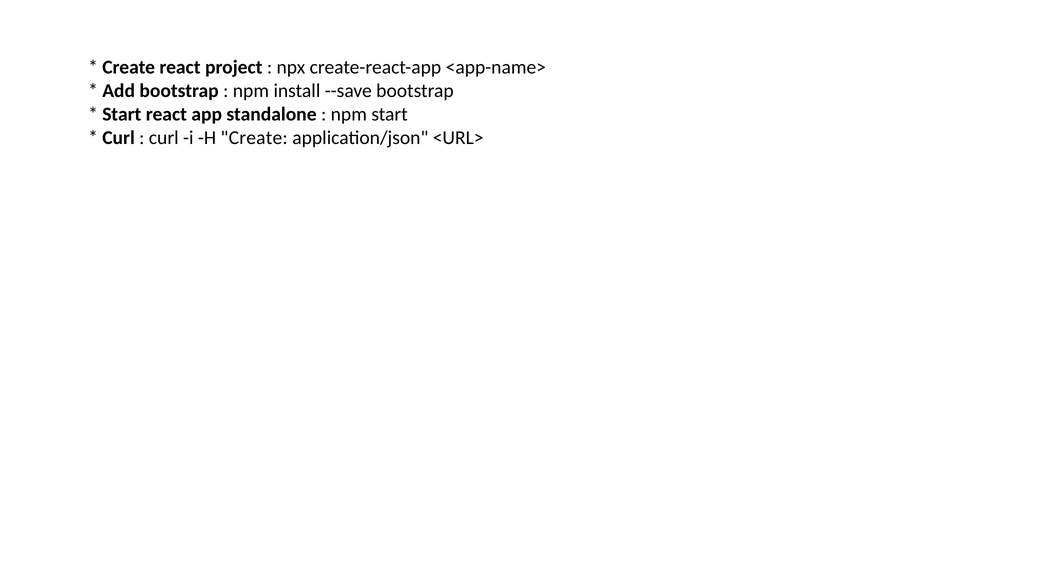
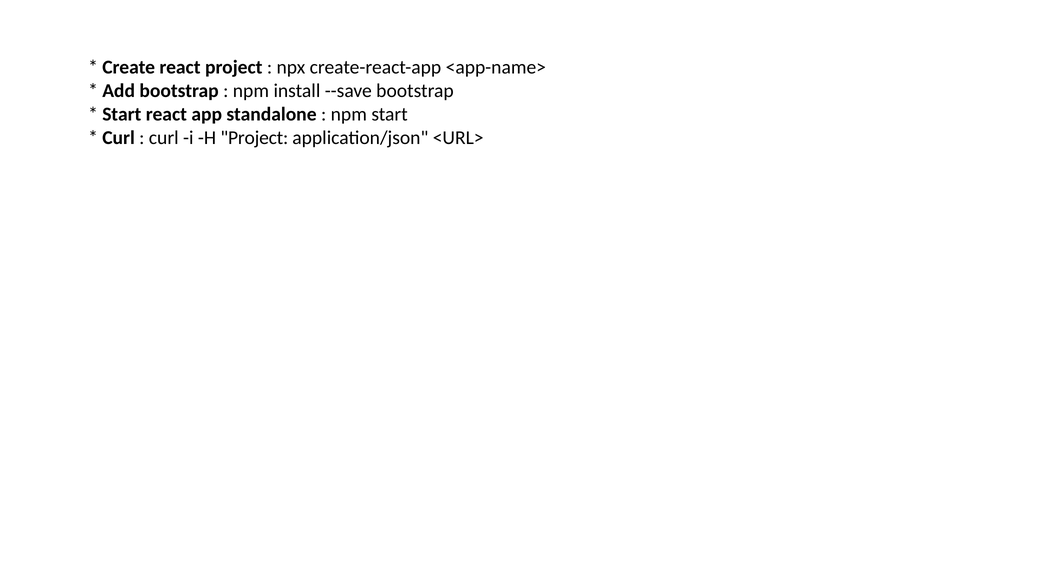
H Create: Create -> Project
